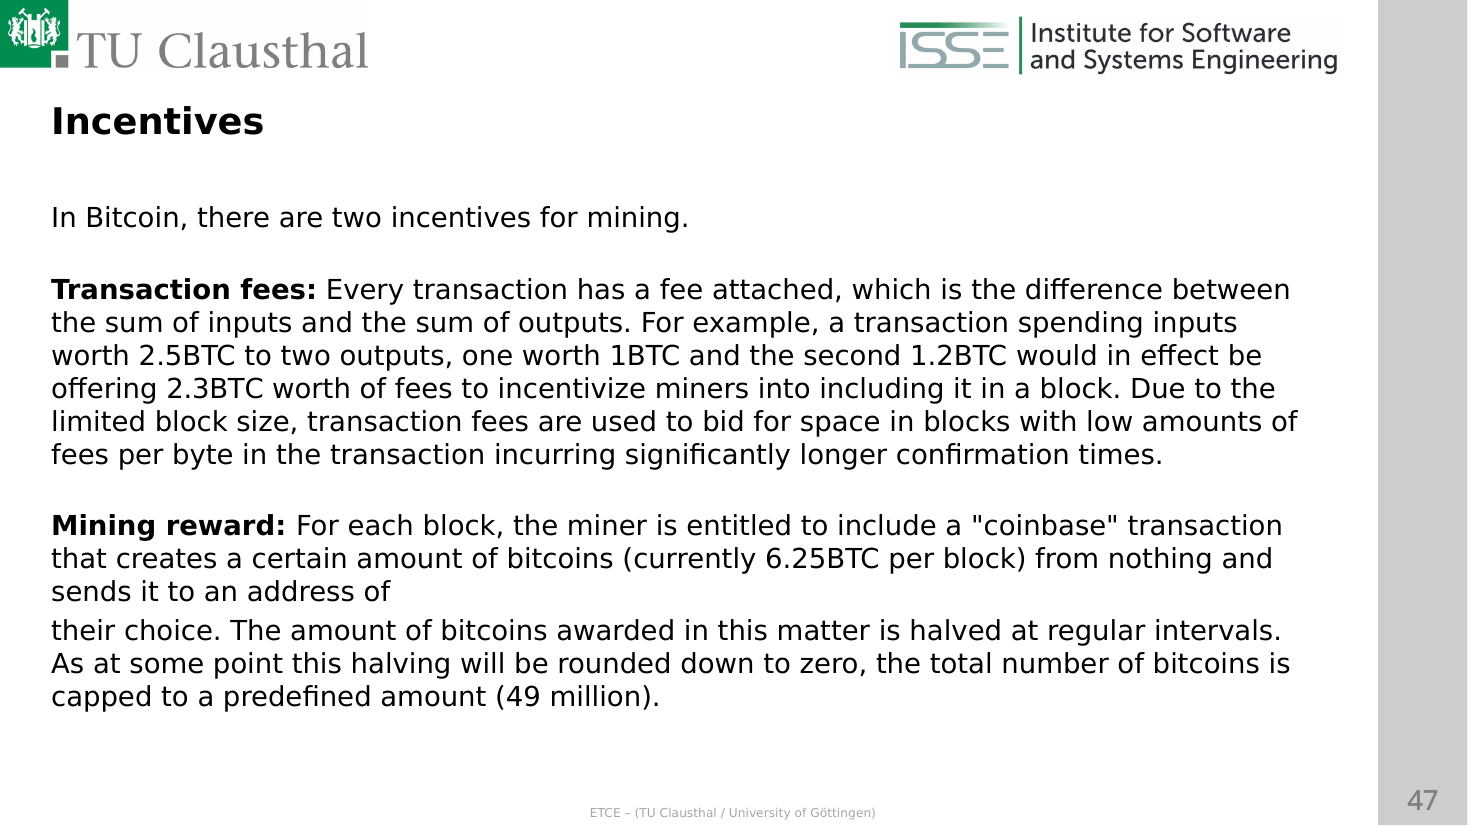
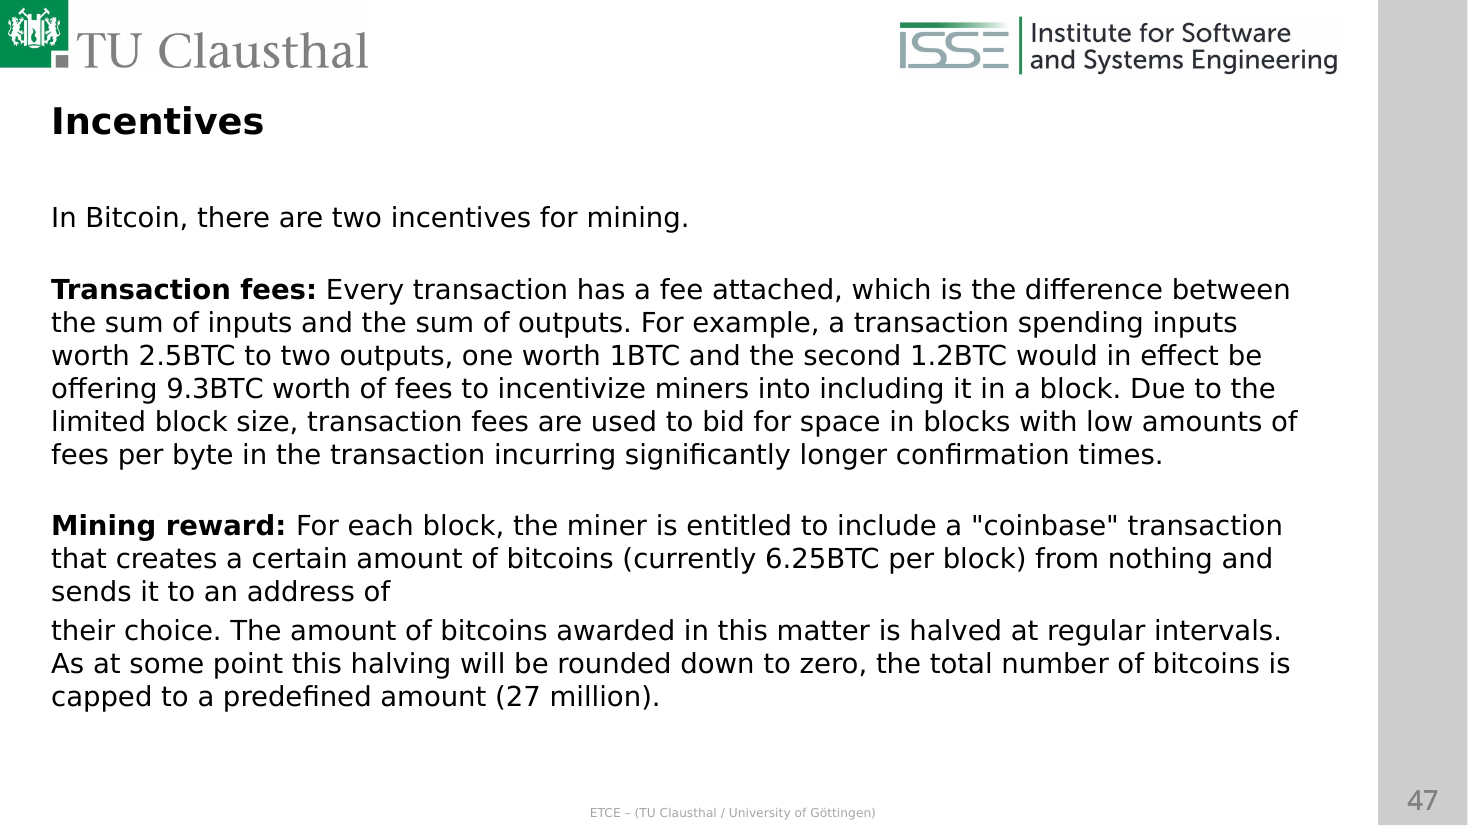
2.3BTC: 2.3BTC -> 9.3BTC
49: 49 -> 27
